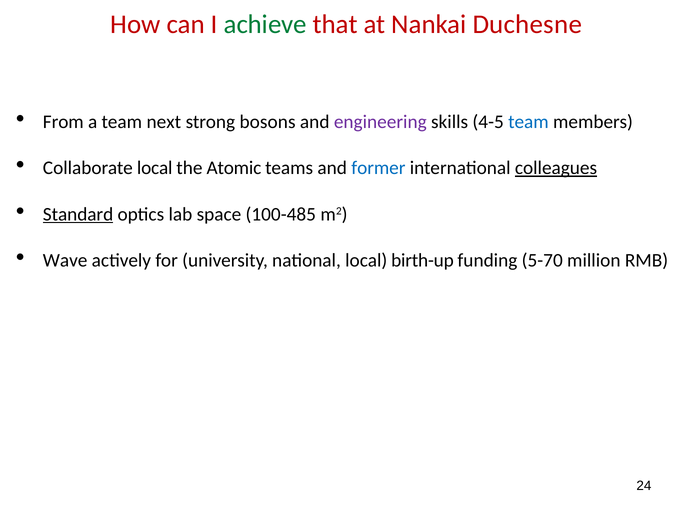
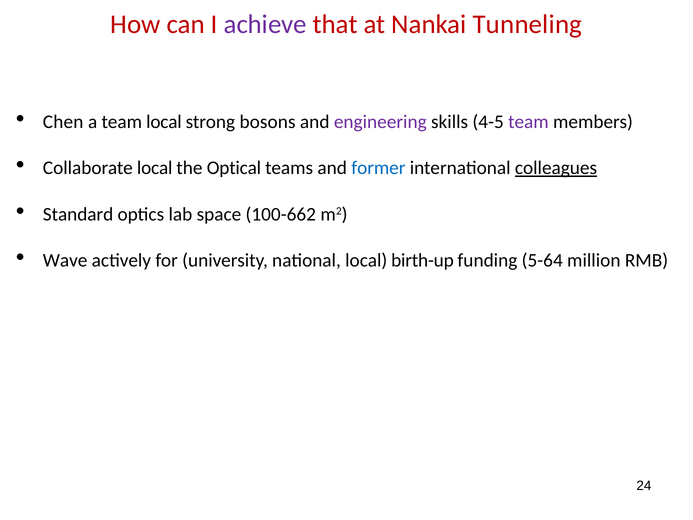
achieve colour: green -> purple
Duchesne: Duchesne -> Tunneling
From: From -> Chen
team next: next -> local
team at (528, 122) colour: blue -> purple
Atomic: Atomic -> Optical
Standard underline: present -> none
100-485: 100-485 -> 100-662
5-70: 5-70 -> 5-64
